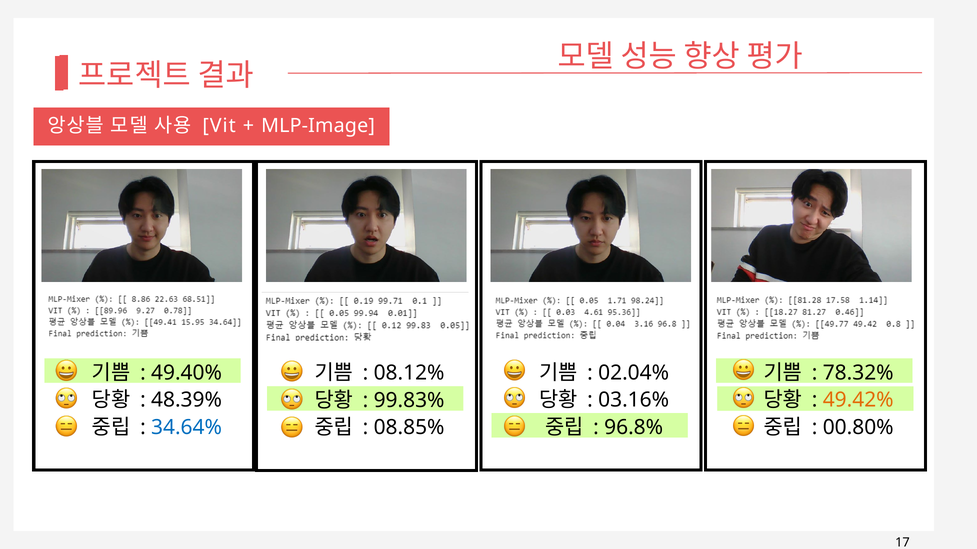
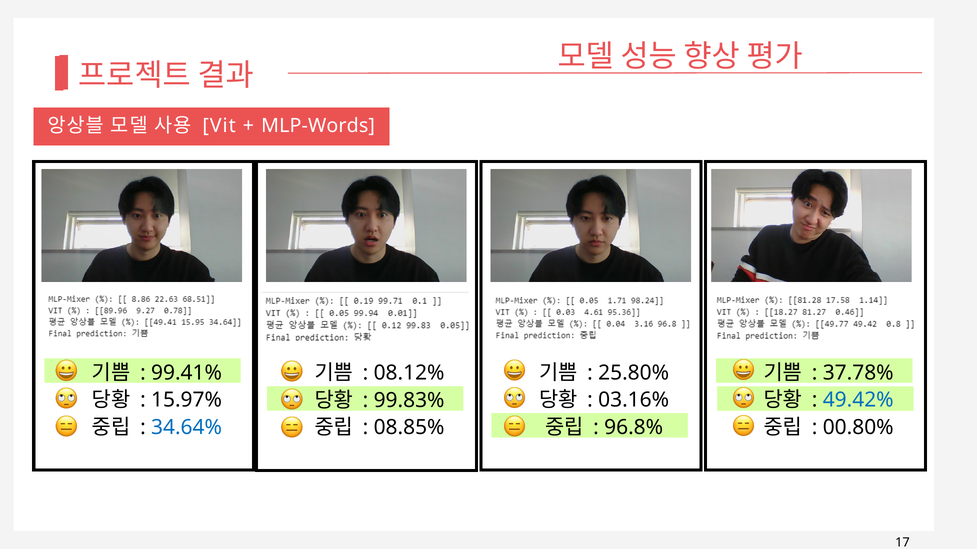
MLP-Image: MLP-Image -> MLP-Words
49.40%: 49.40% -> 99.41%
02.04%: 02.04% -> 25.80%
78.32%: 78.32% -> 37.78%
48.39%: 48.39% -> 15.97%
49.42% colour: orange -> blue
